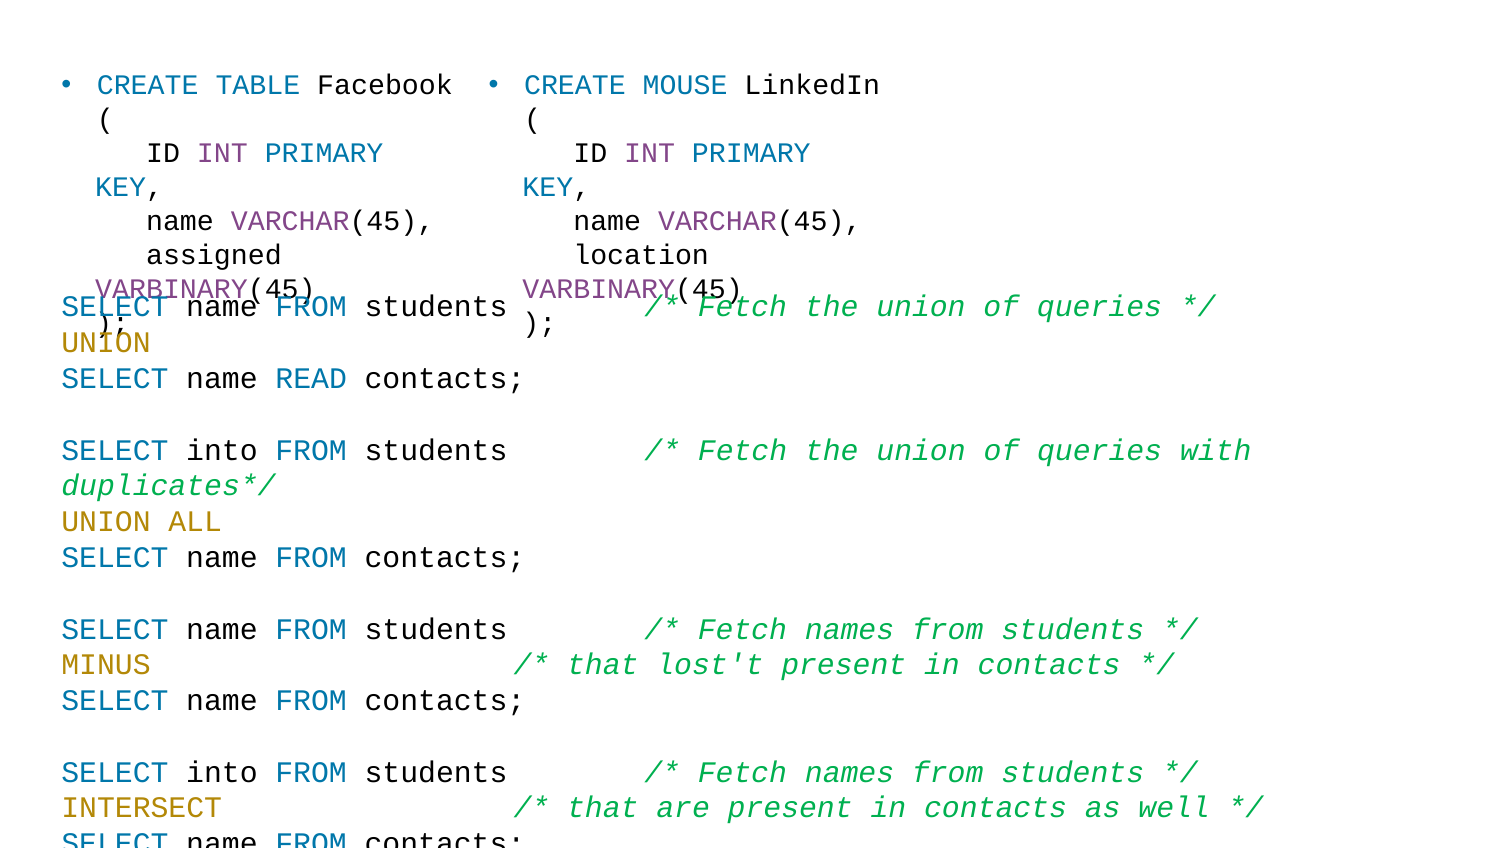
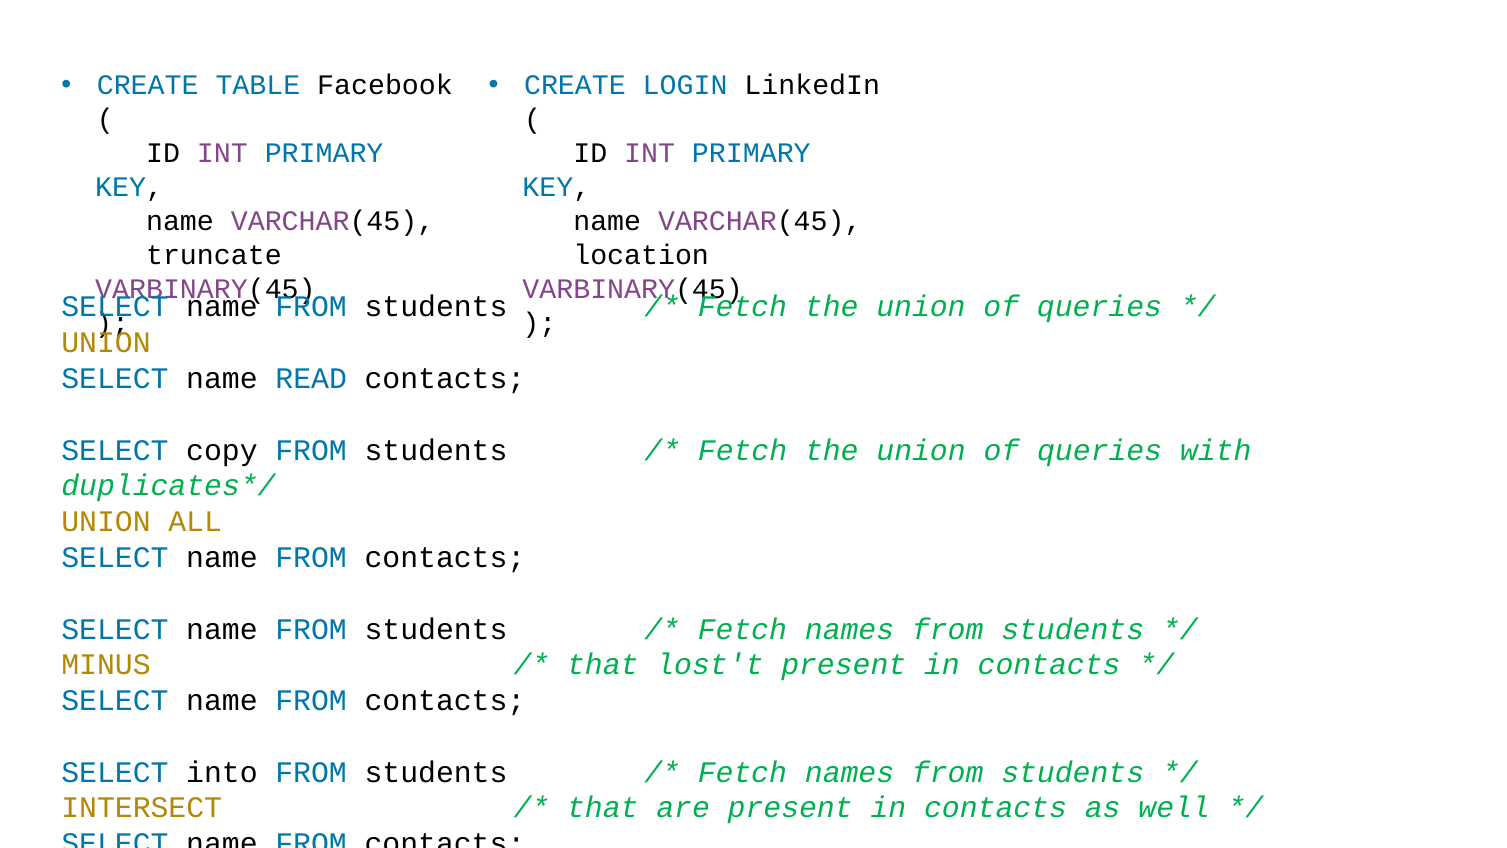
MOUSE: MOUSE -> LOGIN
assigned: assigned -> truncate
into at (222, 450): into -> copy
